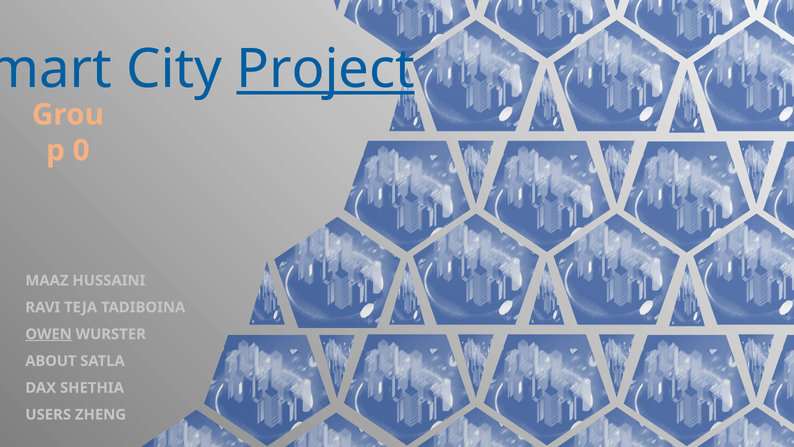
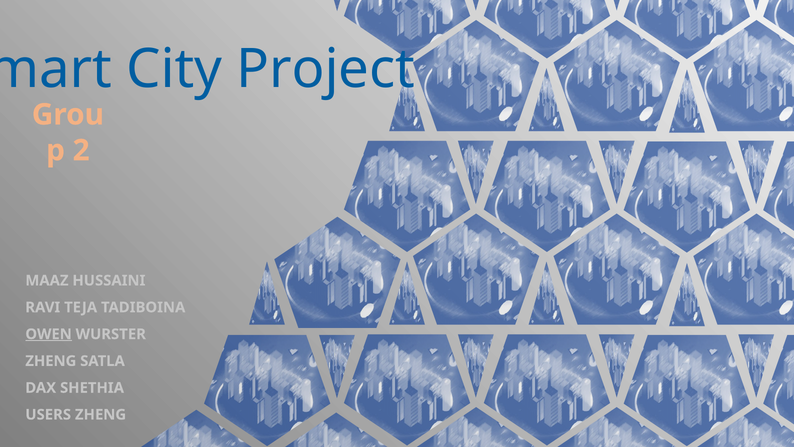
Project underline: present -> none
0: 0 -> 2
ABOUT at (51, 361): ABOUT -> ZHENG
